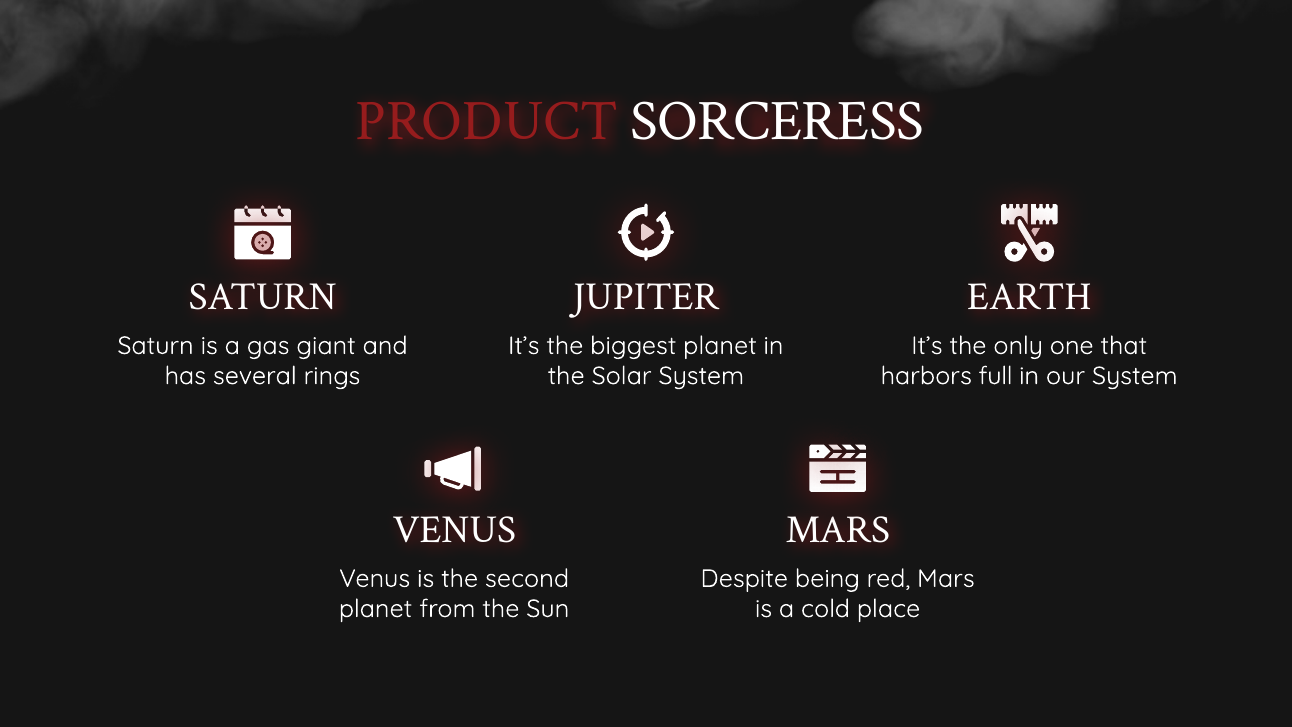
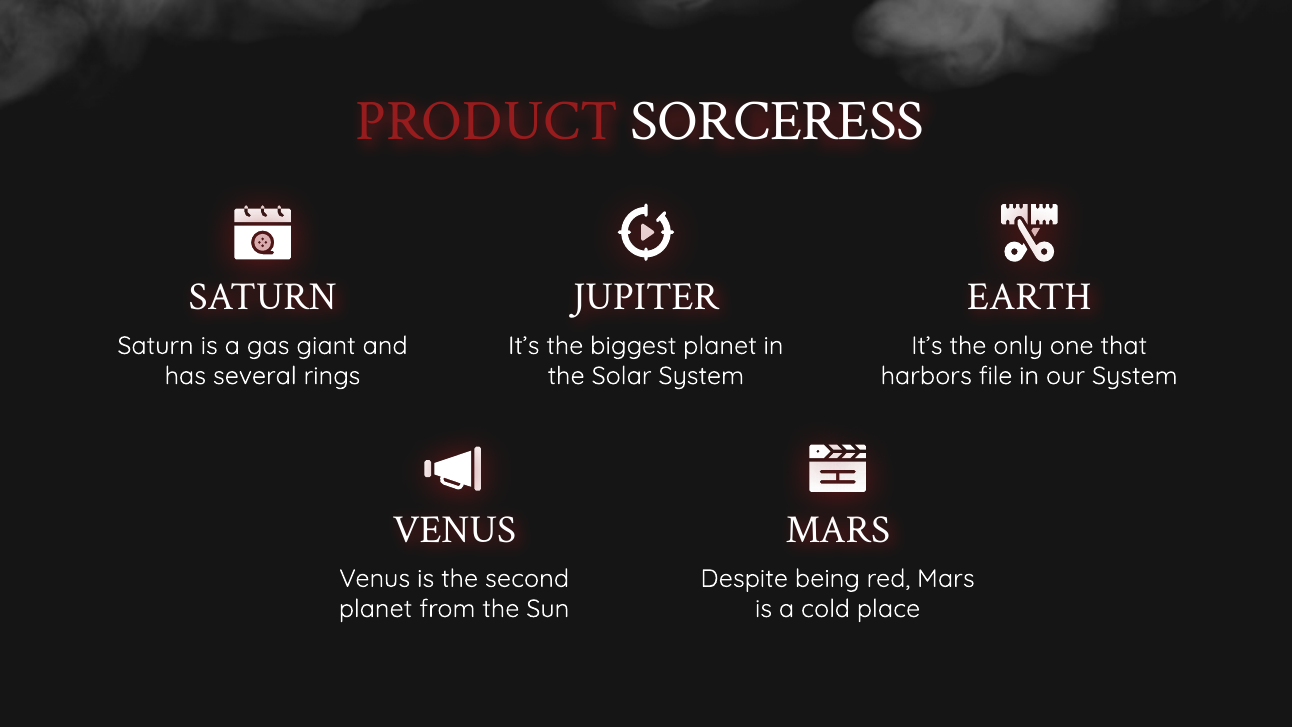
full: full -> file
